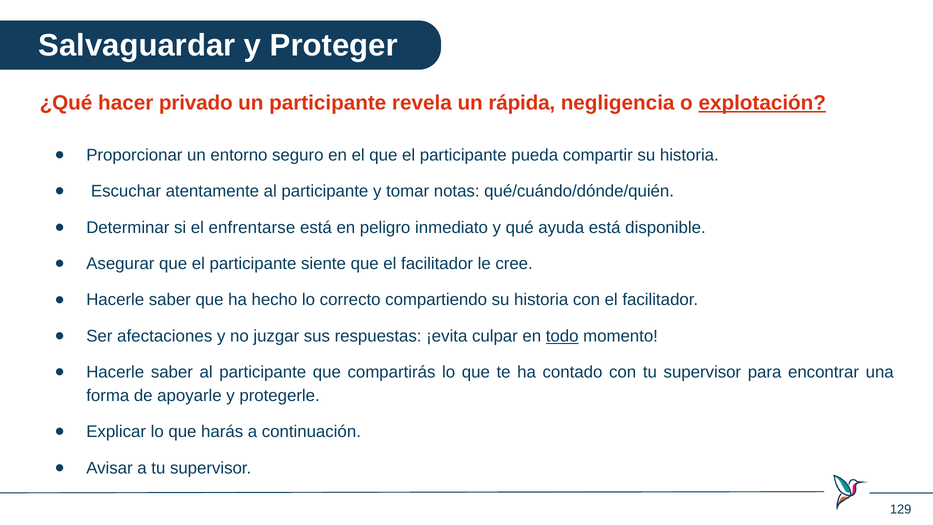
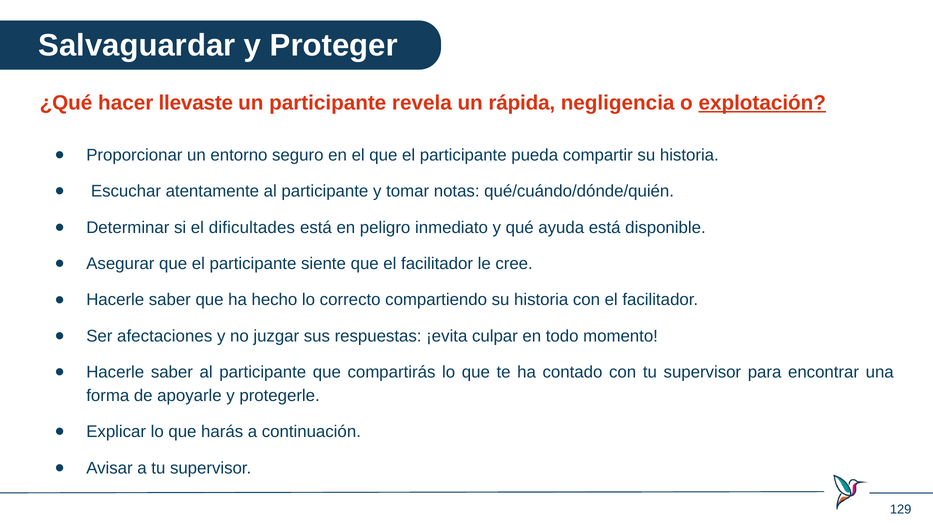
privado: privado -> llevaste
enfrentarse: enfrentarse -> dificultades
todo underline: present -> none
